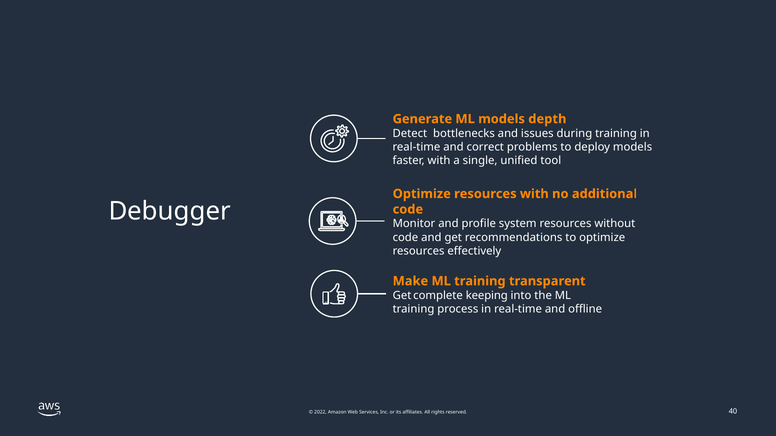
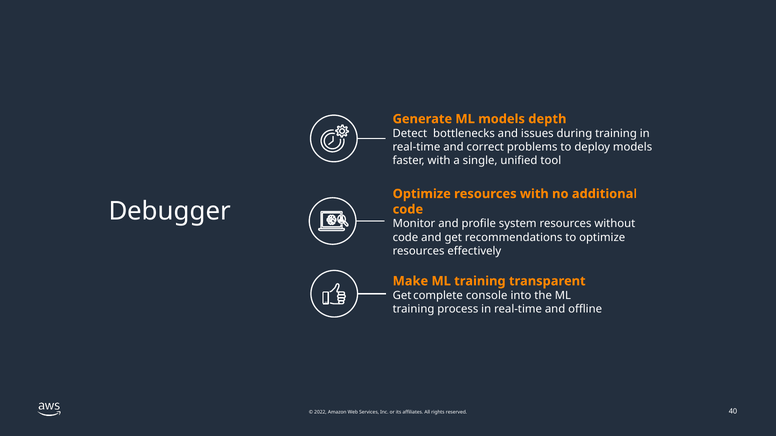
keeping: keeping -> console
